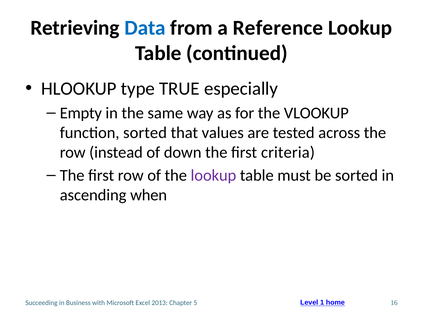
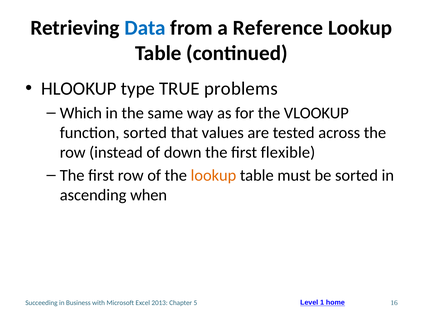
especially: especially -> problems
Empty: Empty -> Which
criteria: criteria -> flexible
lookup at (213, 176) colour: purple -> orange
